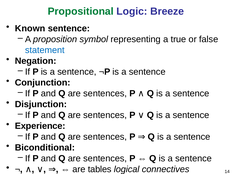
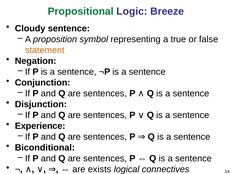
Known: Known -> Cloudy
statement colour: blue -> orange
tables: tables -> exists
